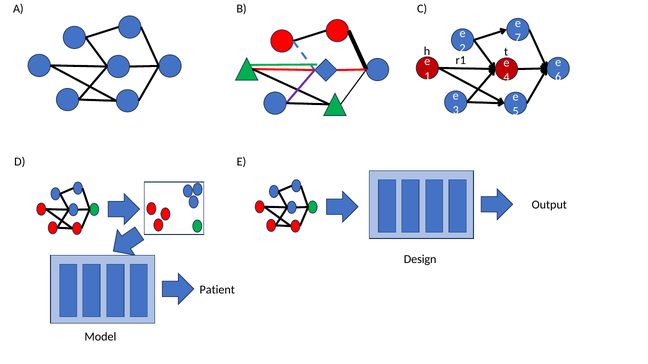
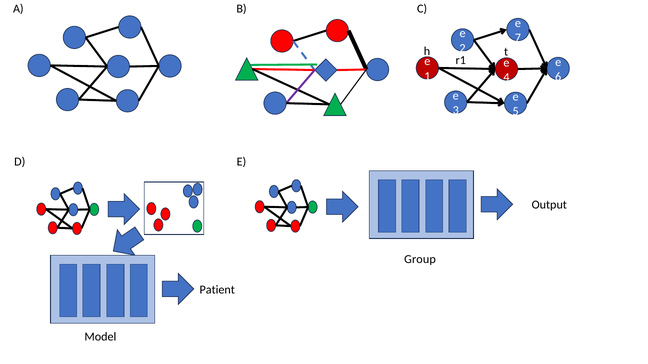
Design: Design -> Group
